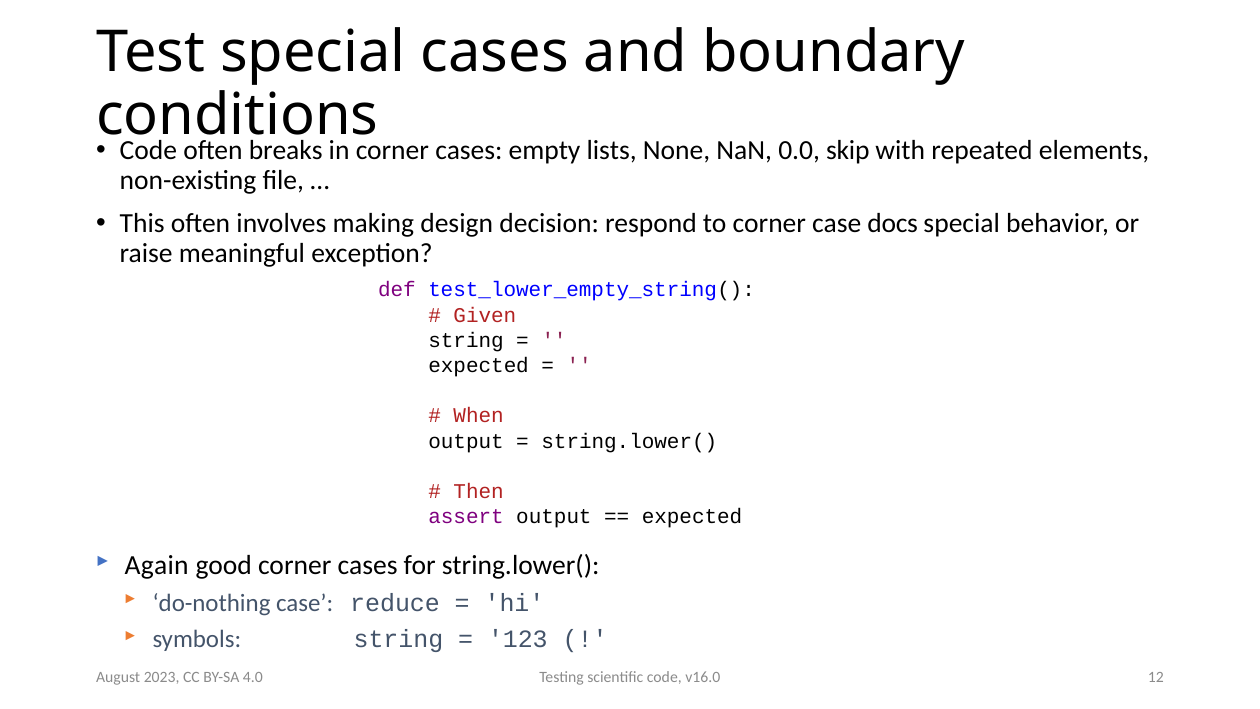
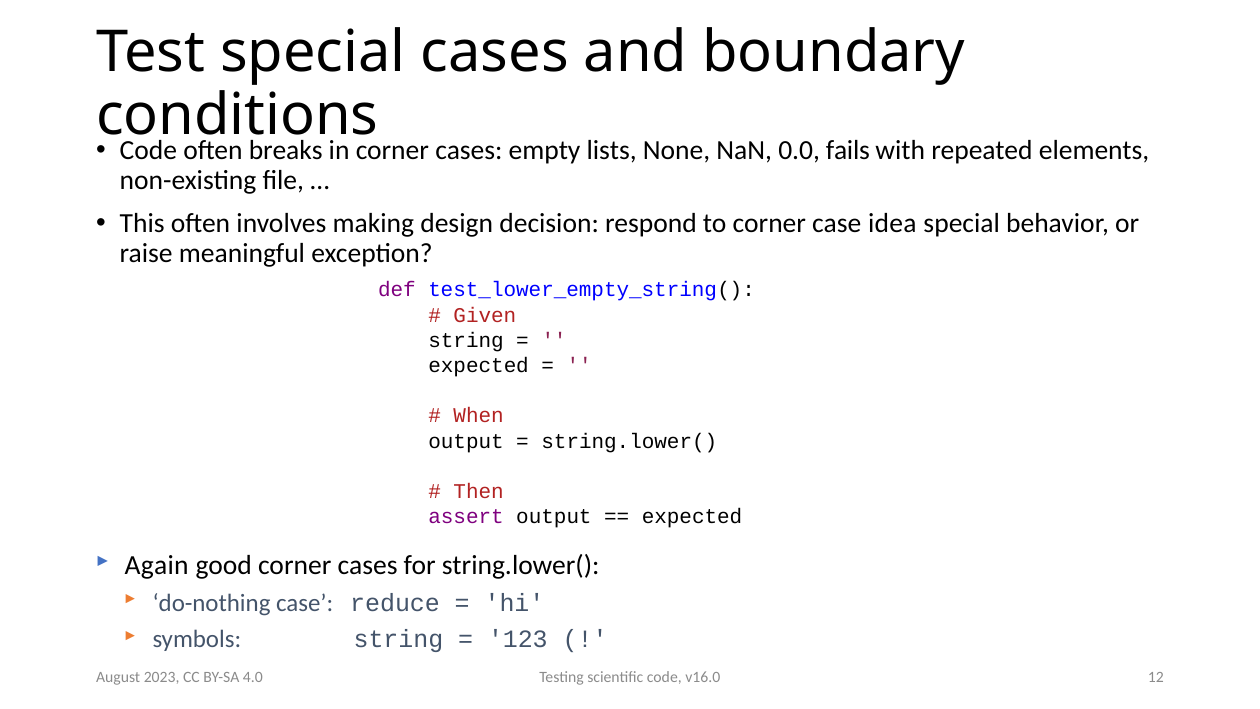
skip: skip -> fails
docs: docs -> idea
